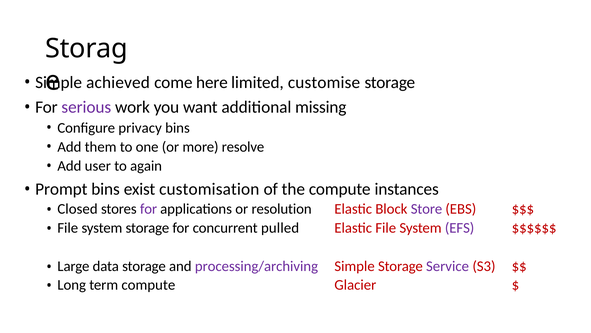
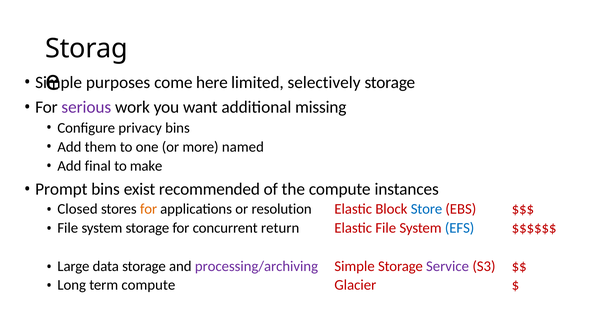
achieved: achieved -> purposes
customise: customise -> selectively
resolve: resolve -> named
user: user -> final
again: again -> make
customisation: customisation -> recommended
for at (149, 208) colour: purple -> orange
Store colour: purple -> blue
pulled: pulled -> return
EFS colour: purple -> blue
